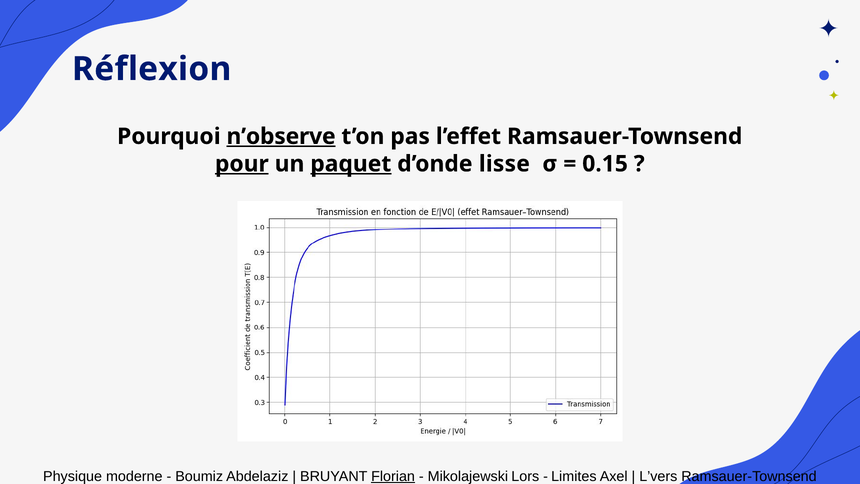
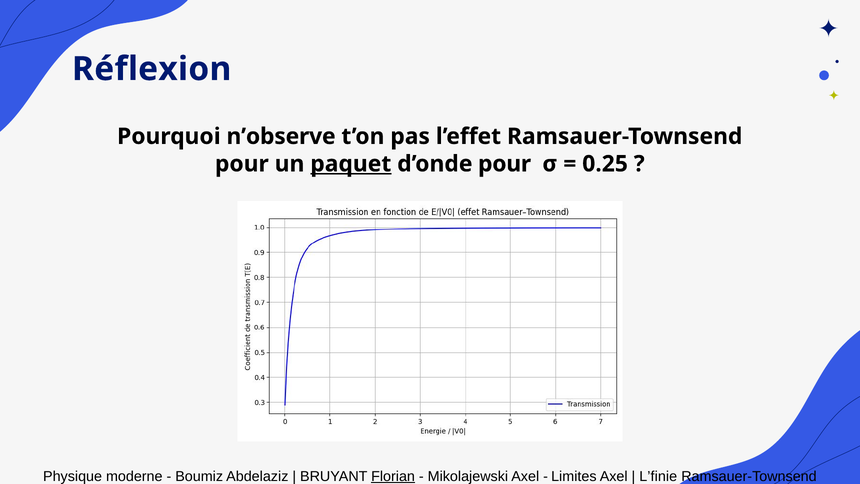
n’observe underline: present -> none
pour at (242, 164) underline: present -> none
d’onde lisse: lisse -> pour
0.15: 0.15 -> 0.25
Mikolajewski Lors: Lors -> Axel
L’vers: L’vers -> L’finie
